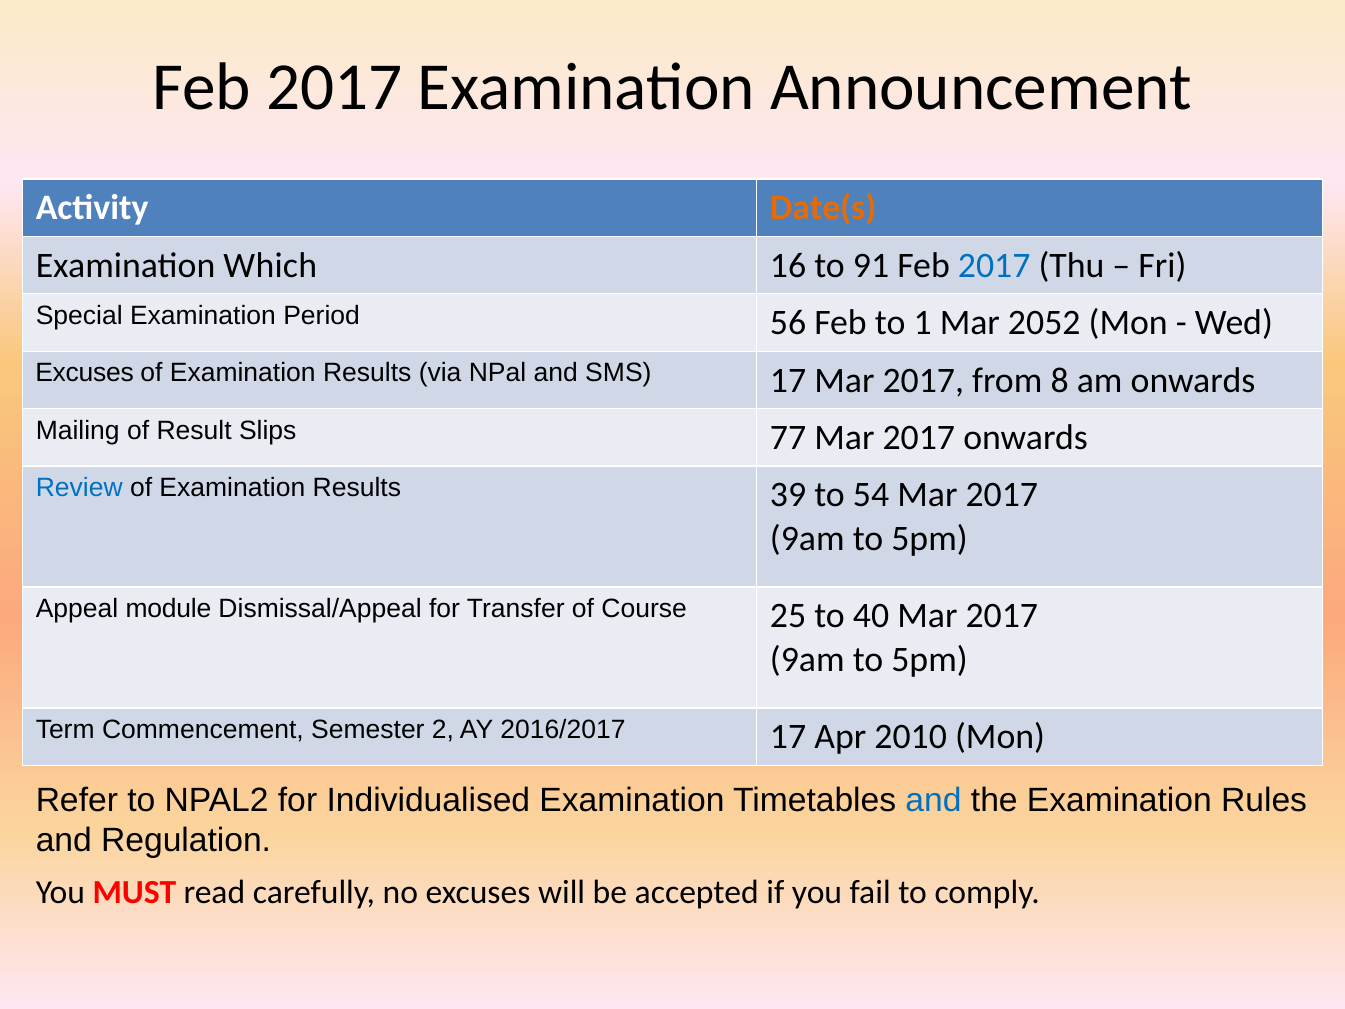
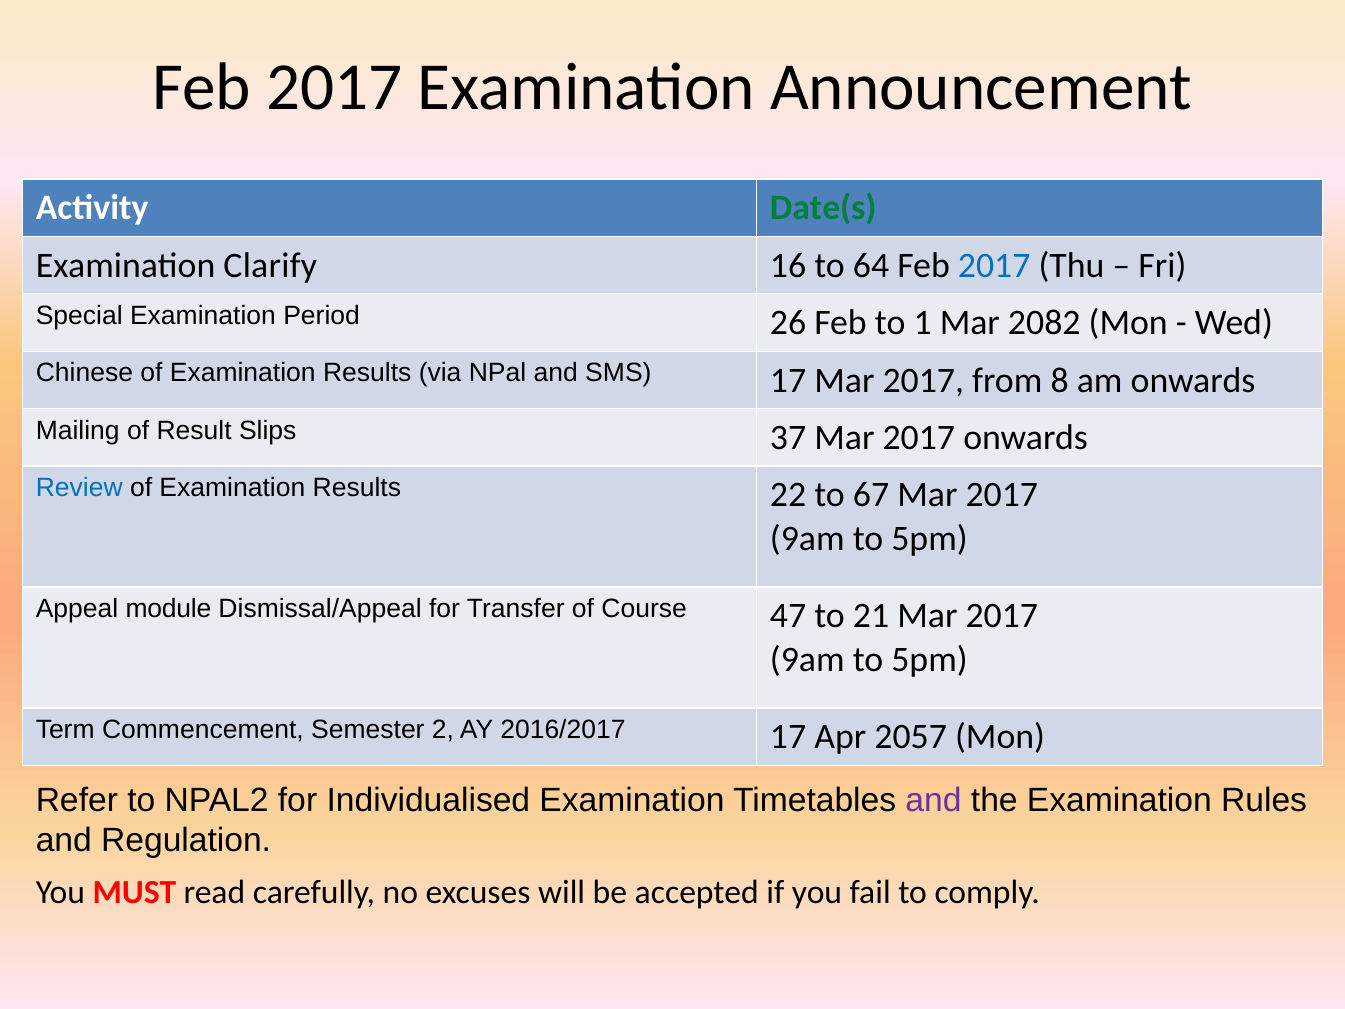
Date(s colour: orange -> green
Which: Which -> Clarify
91: 91 -> 64
56: 56 -> 26
2052: 2052 -> 2082
Excuses at (85, 373): Excuses -> Chinese
77: 77 -> 37
39: 39 -> 22
54: 54 -> 67
25: 25 -> 47
40: 40 -> 21
2010: 2010 -> 2057
and at (933, 800) colour: blue -> purple
